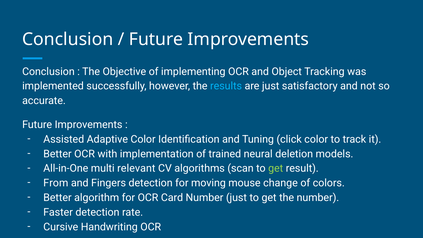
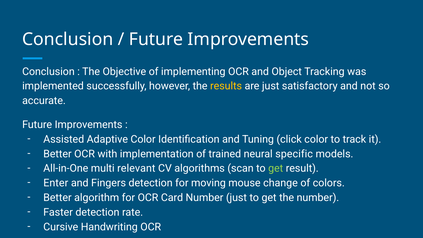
results colour: light blue -> yellow
deletion: deletion -> specific
From: From -> Enter
